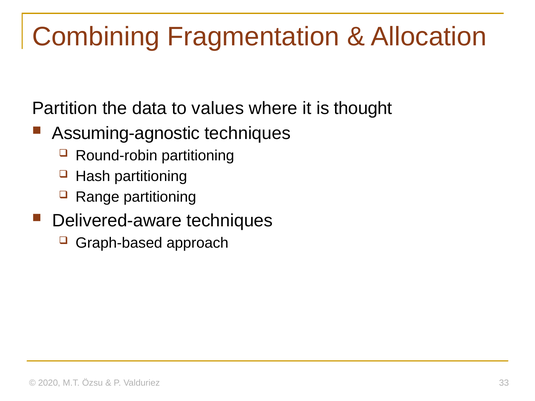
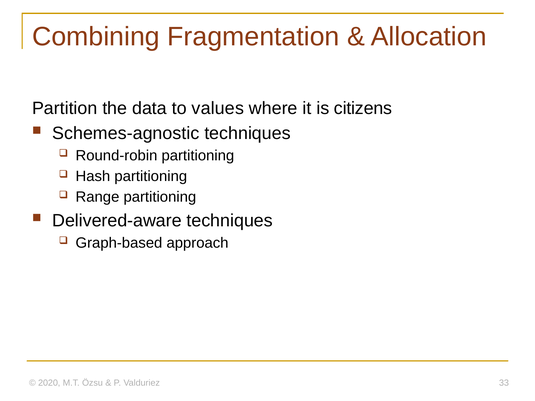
thought: thought -> citizens
Assuming-agnostic: Assuming-agnostic -> Schemes-agnostic
